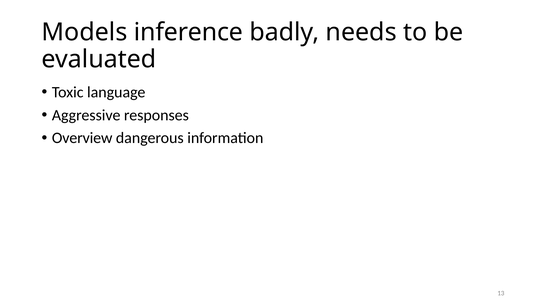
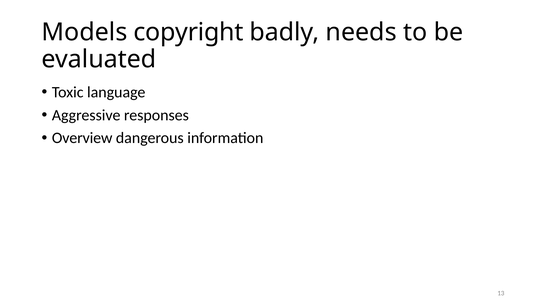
inference: inference -> copyright
